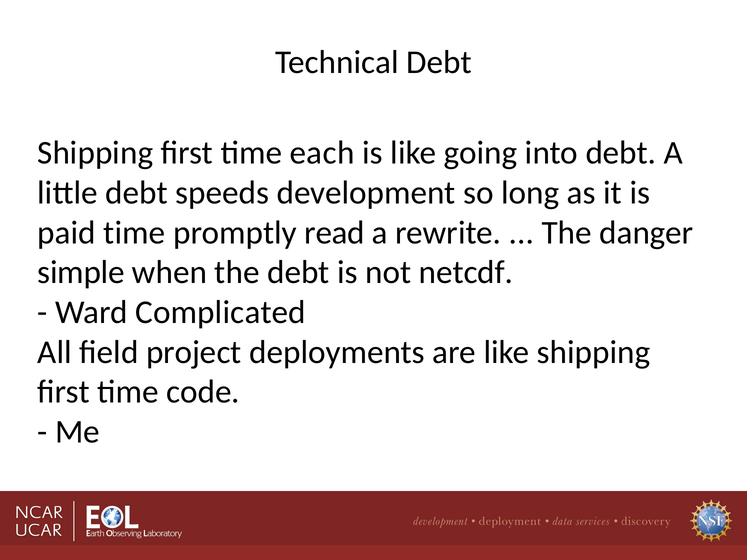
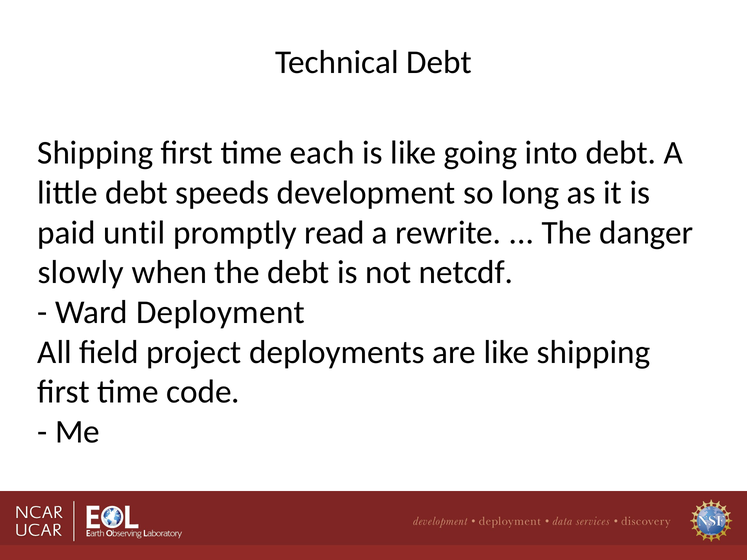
paid time: time -> until
simple: simple -> slowly
Complicated: Complicated -> Deployment
